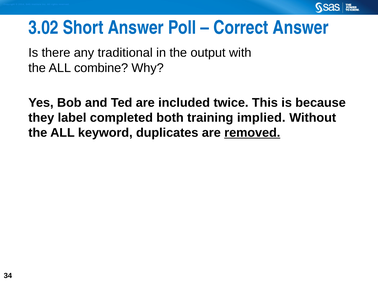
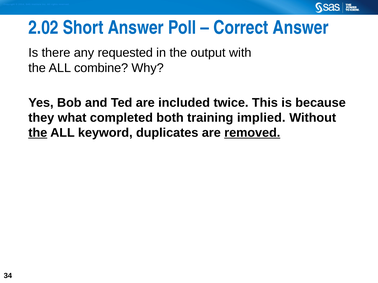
3.02: 3.02 -> 2.02
traditional: traditional -> requested
label: label -> what
the at (38, 133) underline: none -> present
